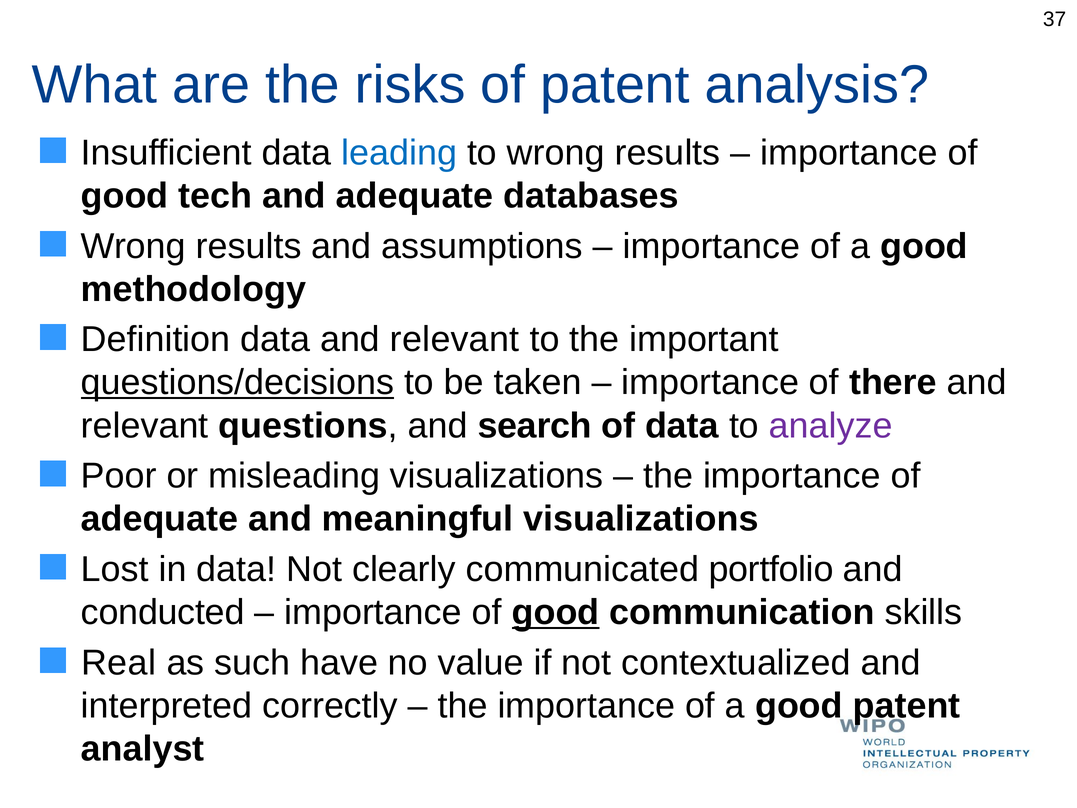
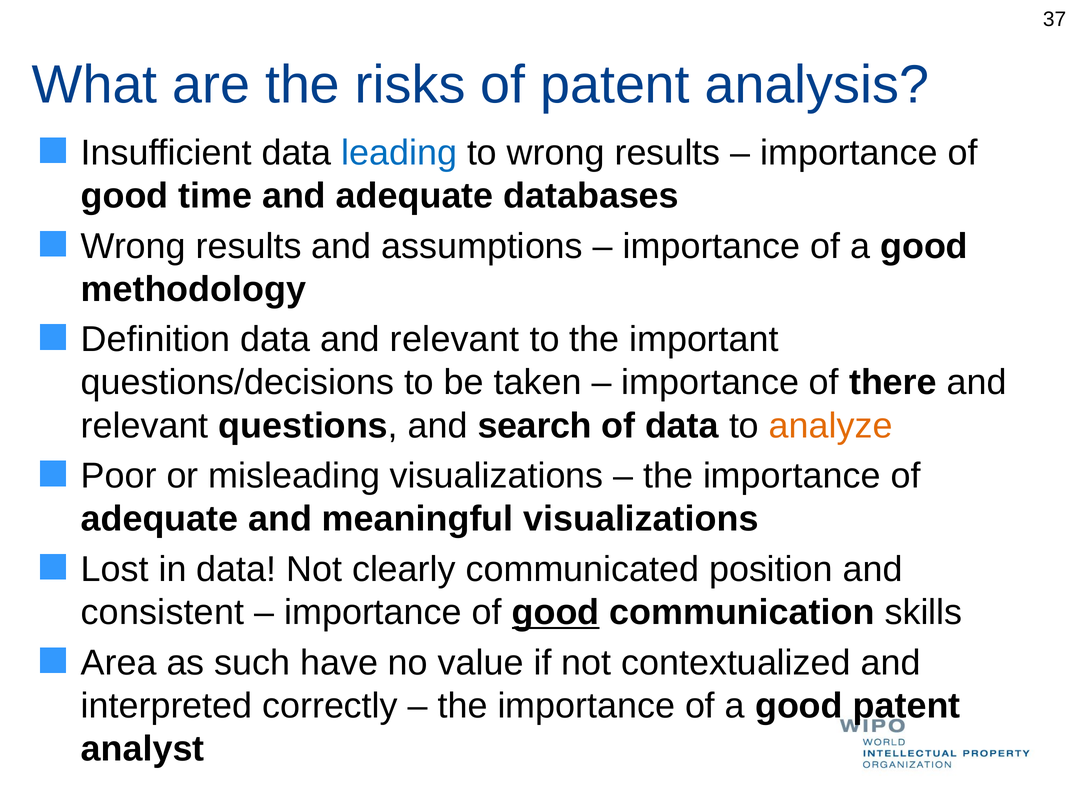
tech: tech -> time
questions/decisions underline: present -> none
analyze colour: purple -> orange
portfolio: portfolio -> position
conducted: conducted -> consistent
Real: Real -> Area
